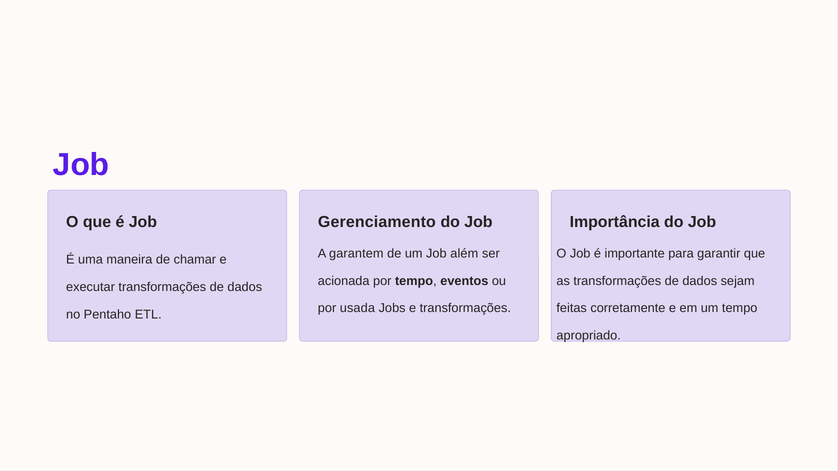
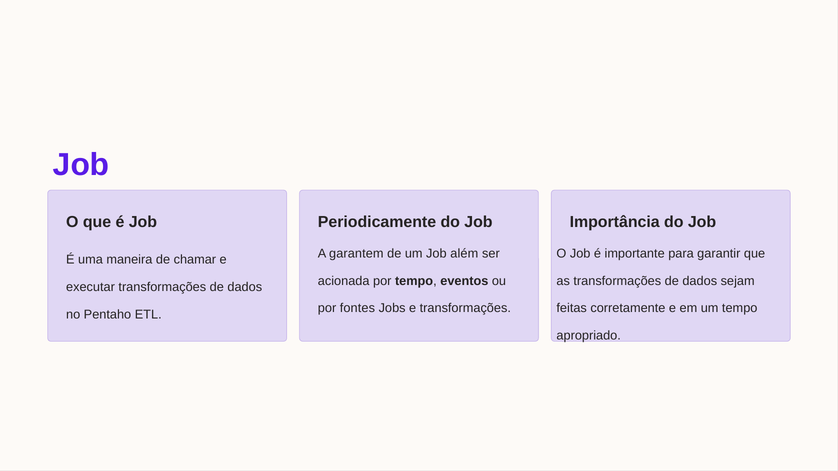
Gerenciamento: Gerenciamento -> Periodicamente
usada: usada -> fontes
